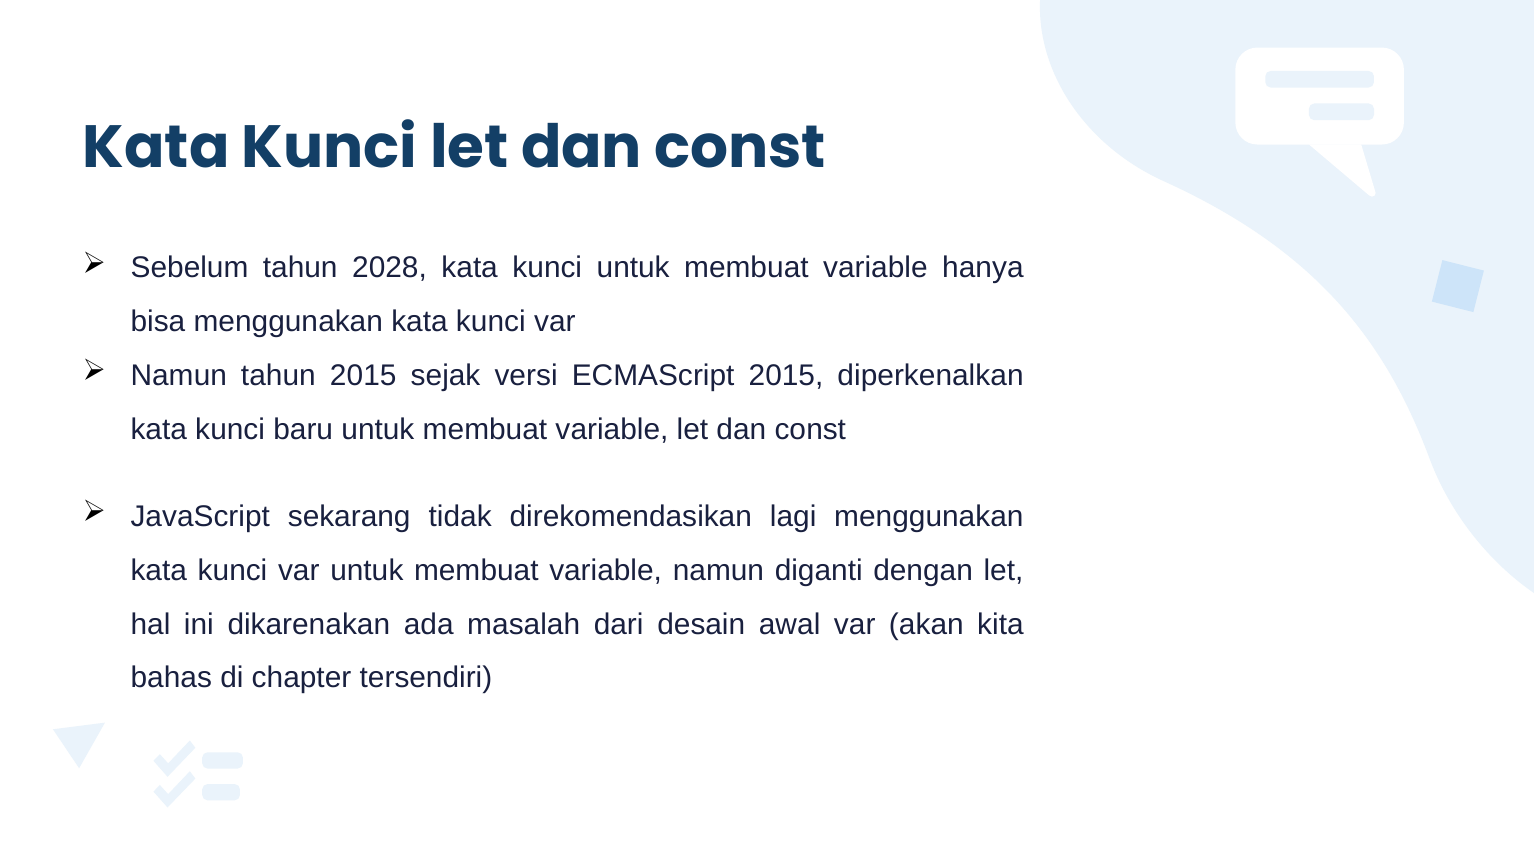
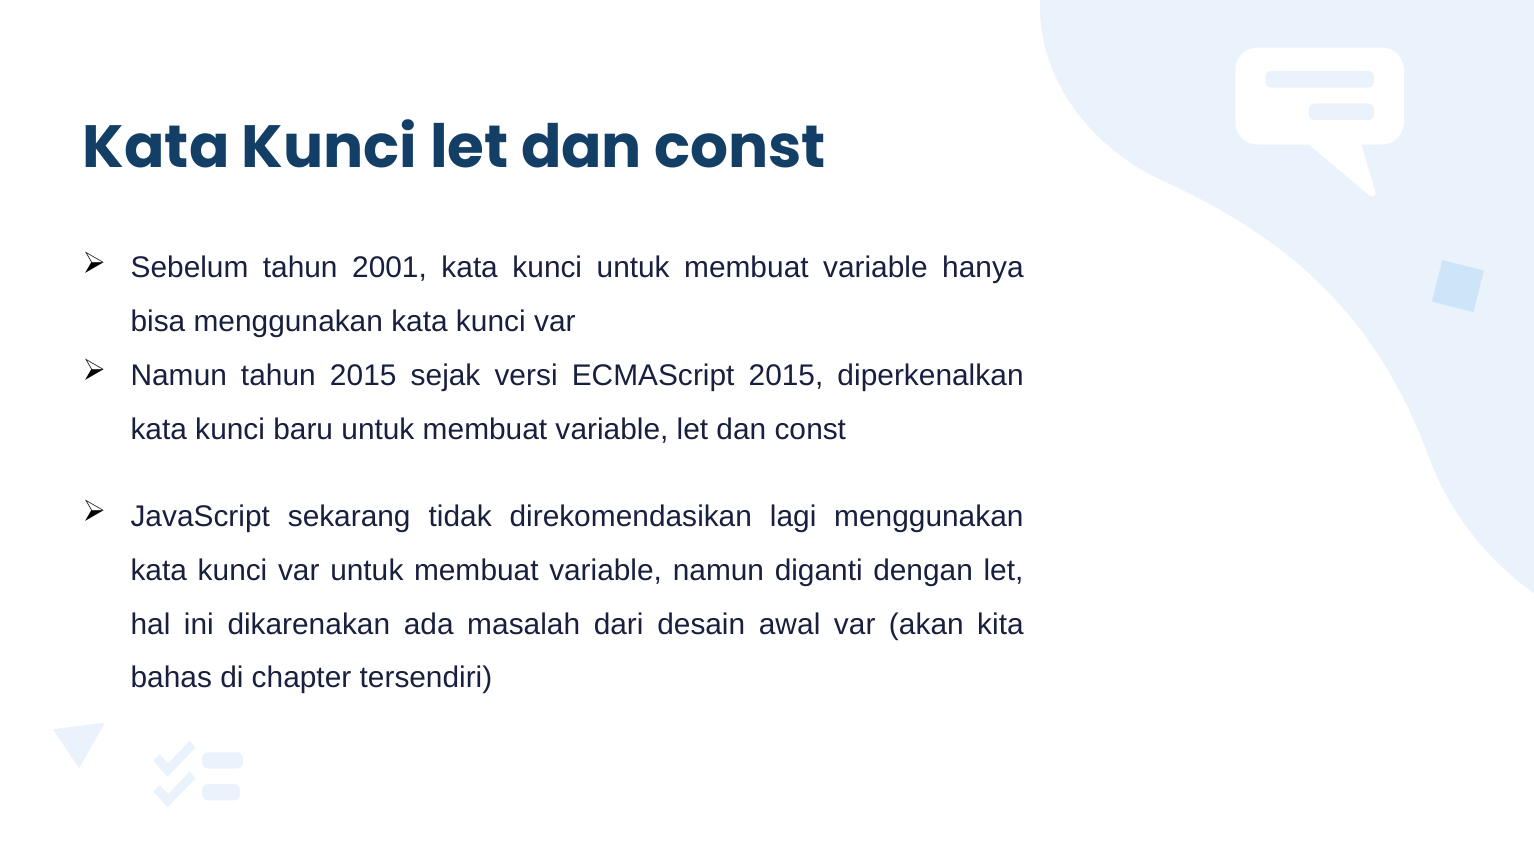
2028: 2028 -> 2001
